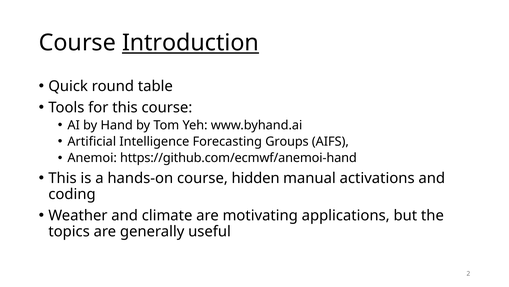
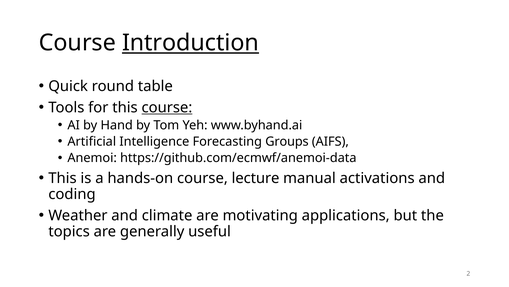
course at (167, 107) underline: none -> present
https://github.com/ecmwf/anemoi-hand: https://github.com/ecmwf/anemoi-hand -> https://github.com/ecmwf/anemoi-data
hidden: hidden -> lecture
